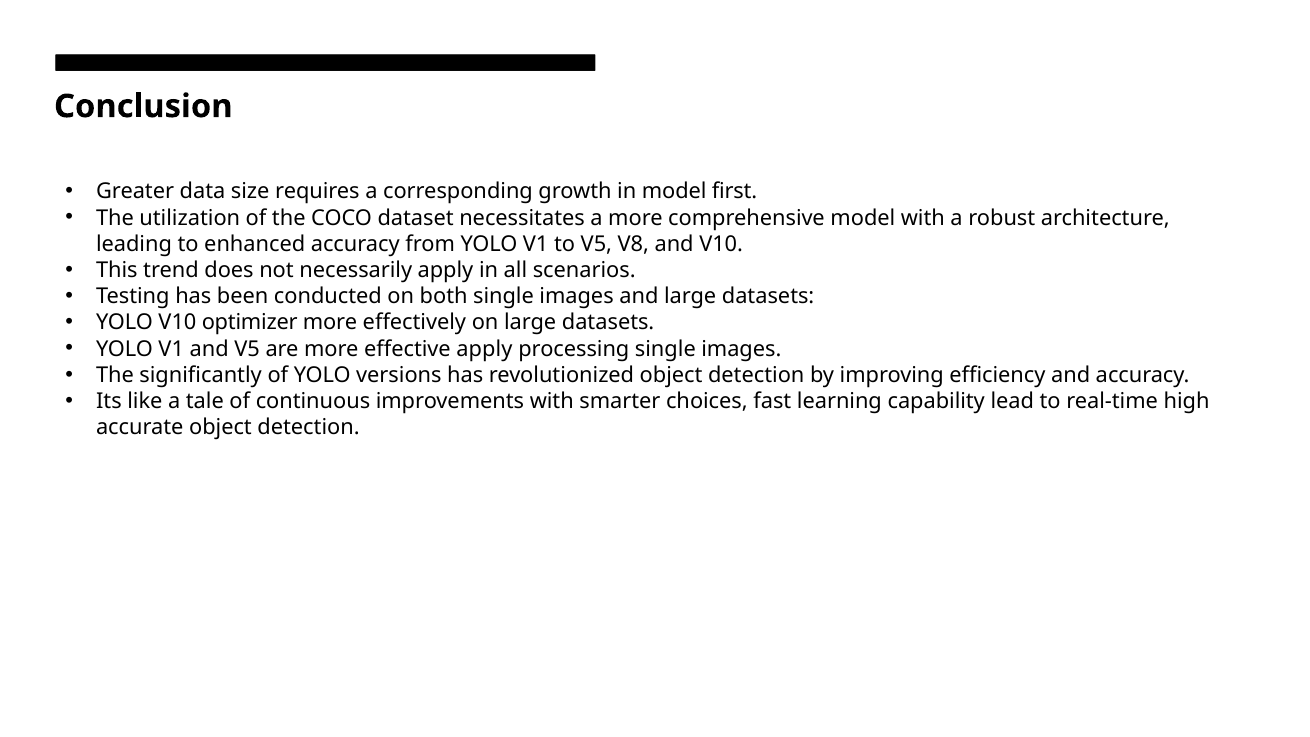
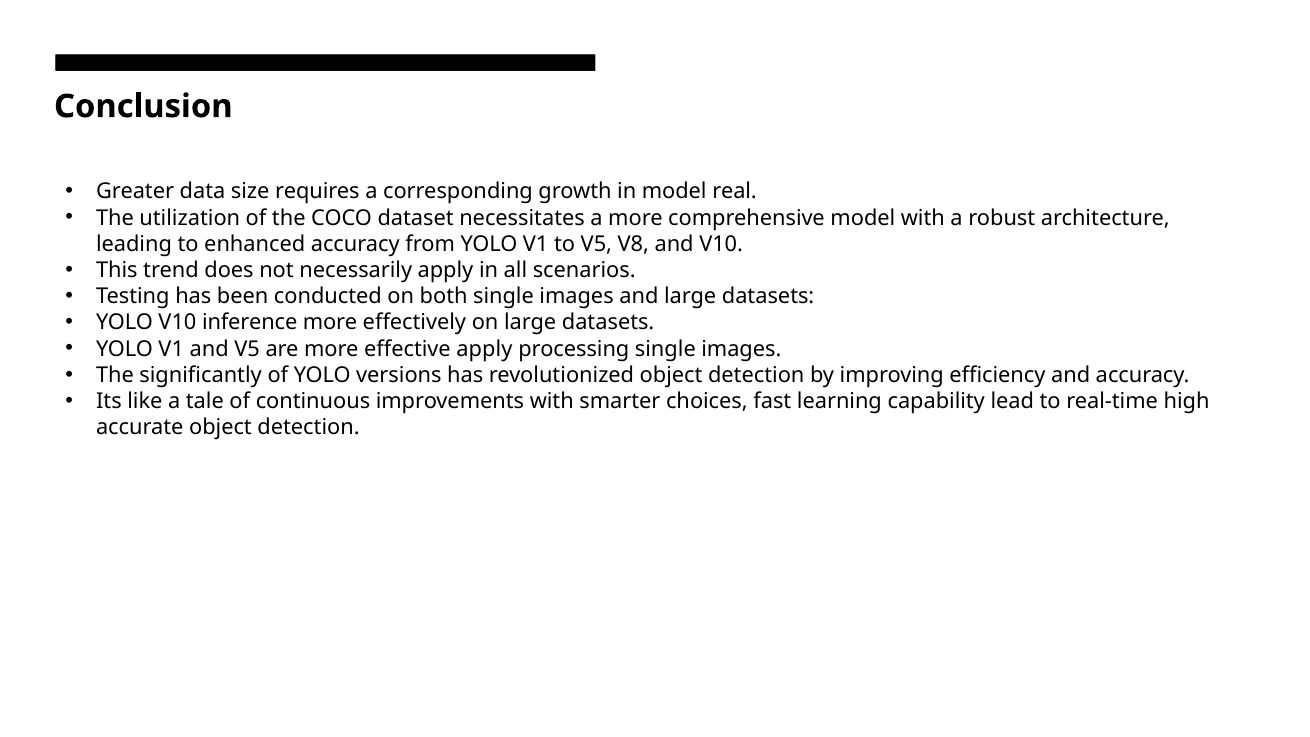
first: first -> real
optimizer: optimizer -> inference
